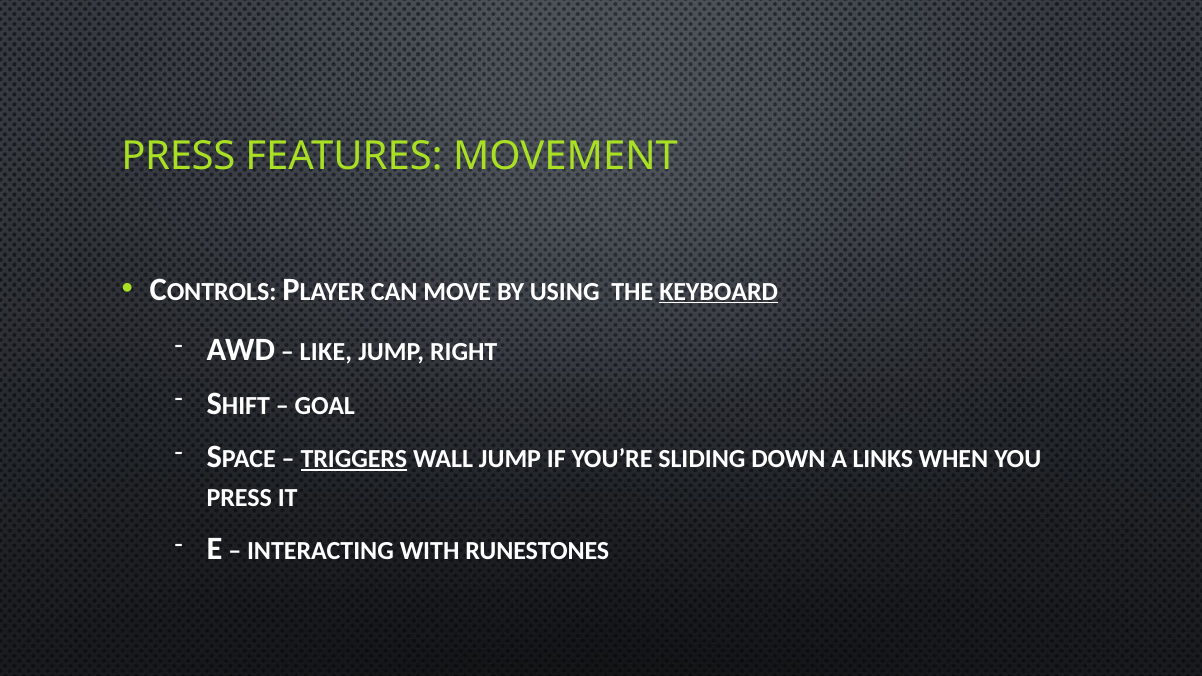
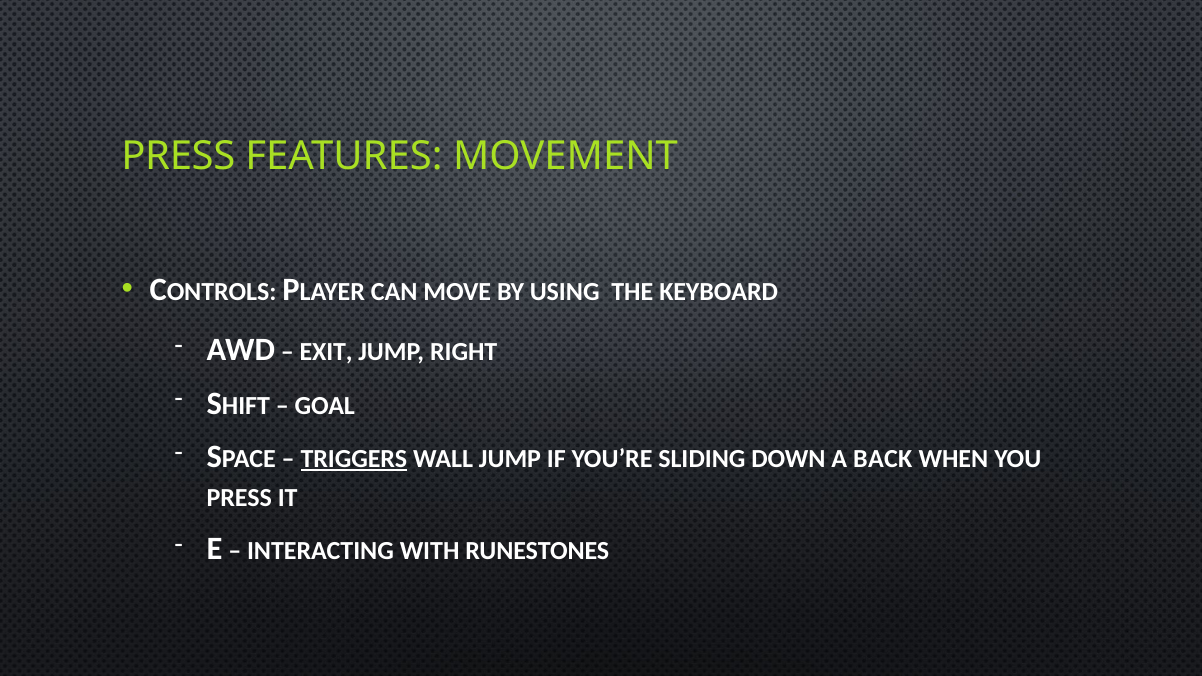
KEYBOARD underline: present -> none
LIKE: LIKE -> EXIT
LINKS: LINKS -> BACK
